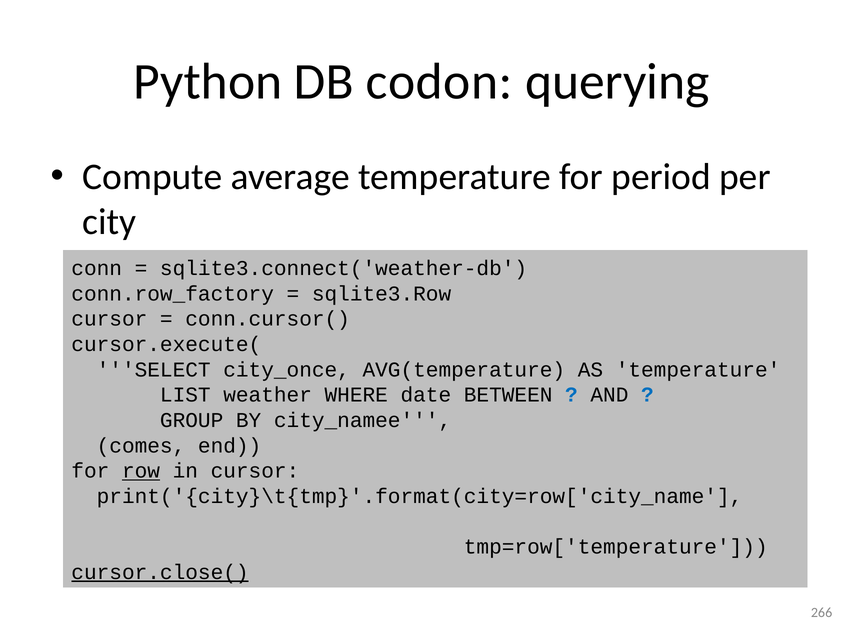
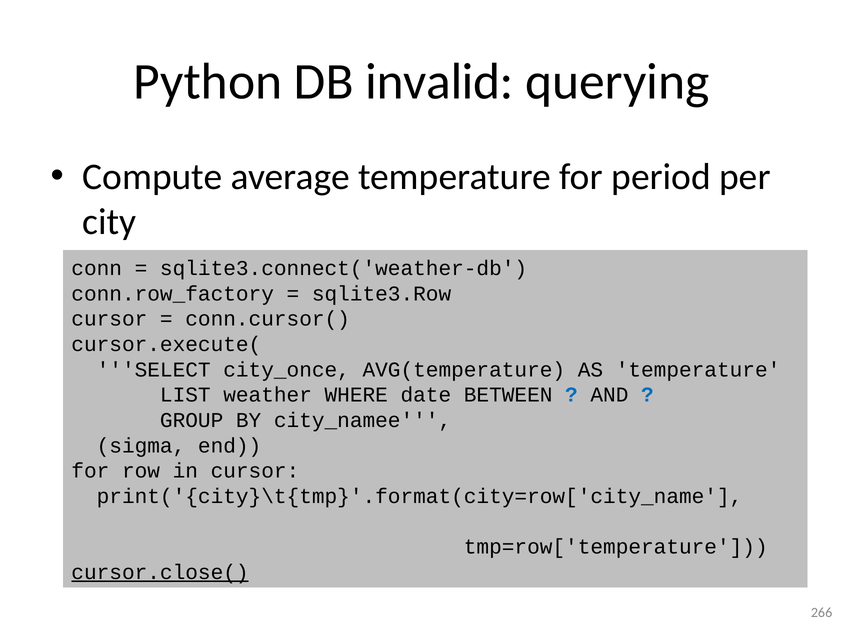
codon: codon -> invalid
comes: comes -> sigma
row underline: present -> none
